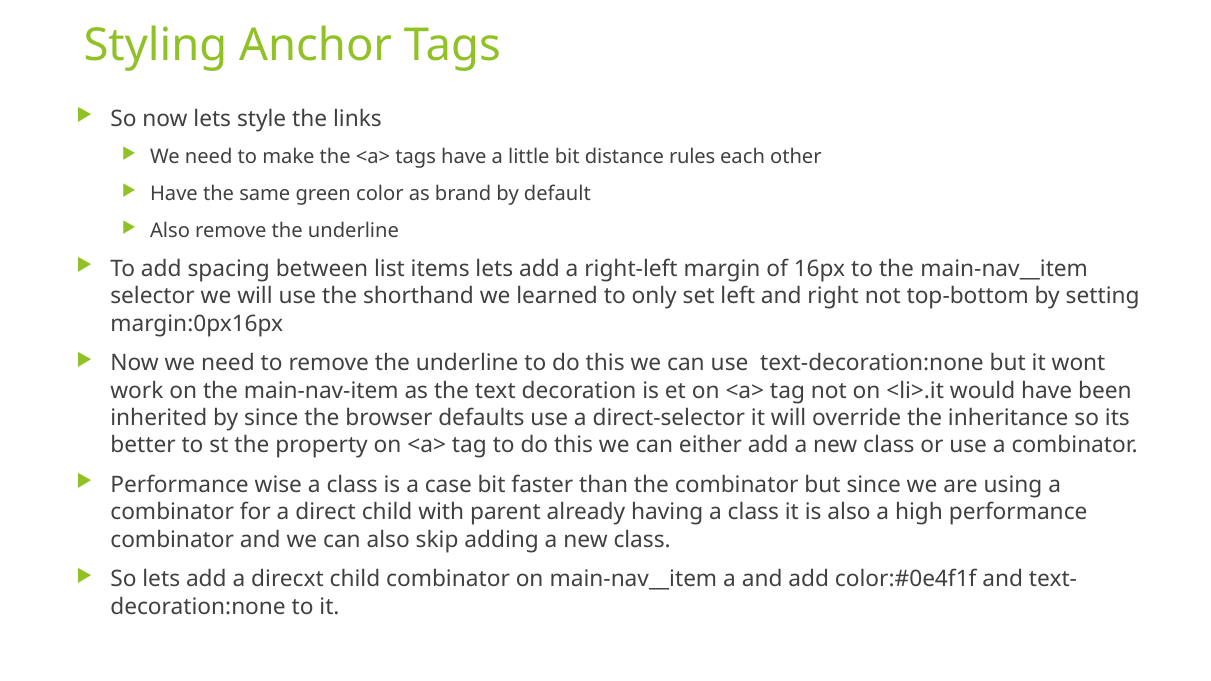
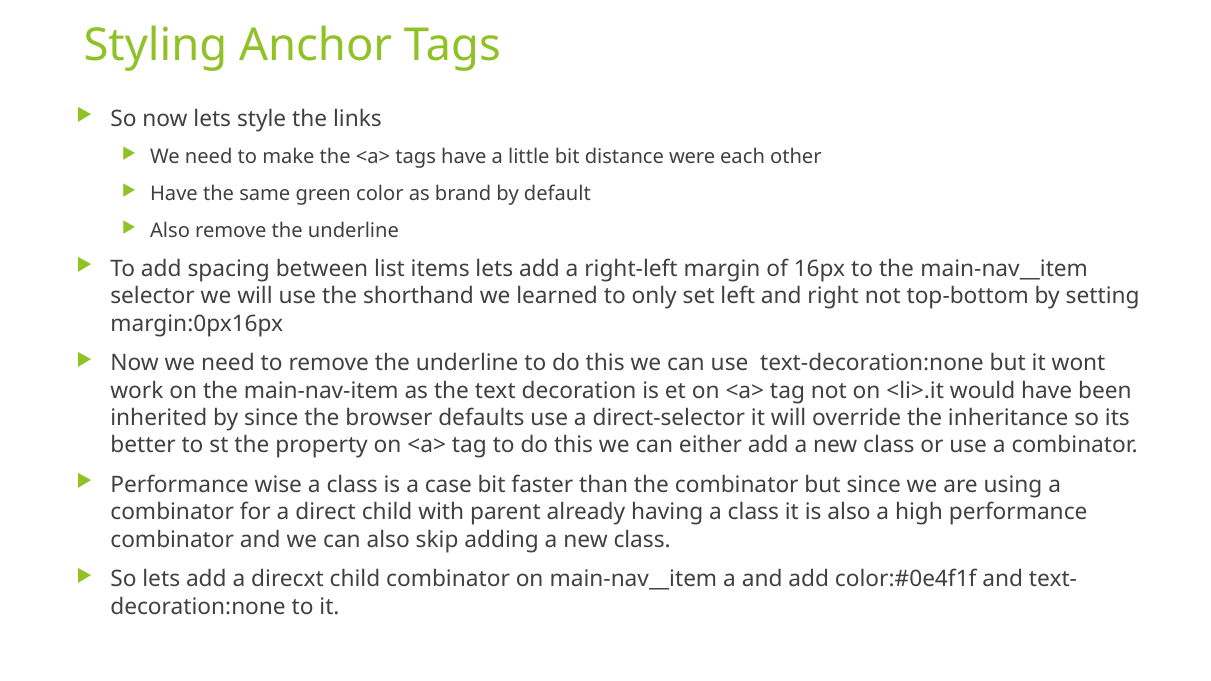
rules: rules -> were
